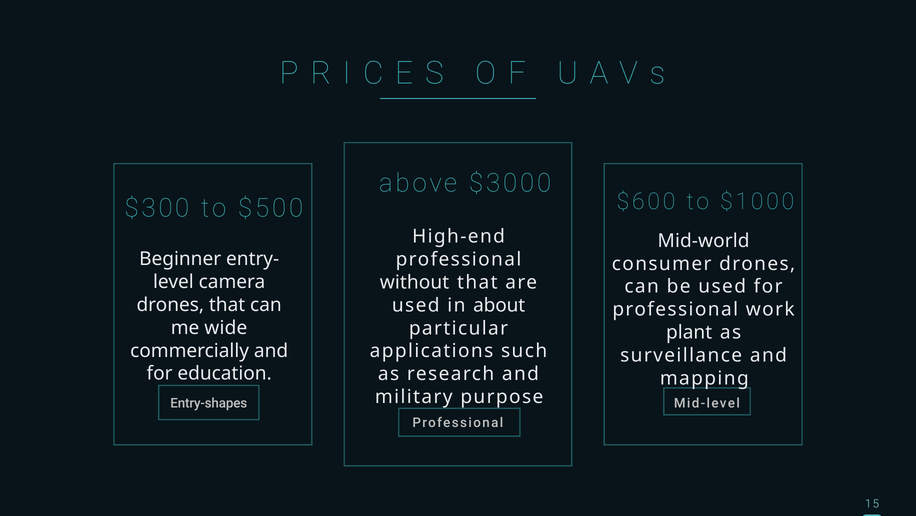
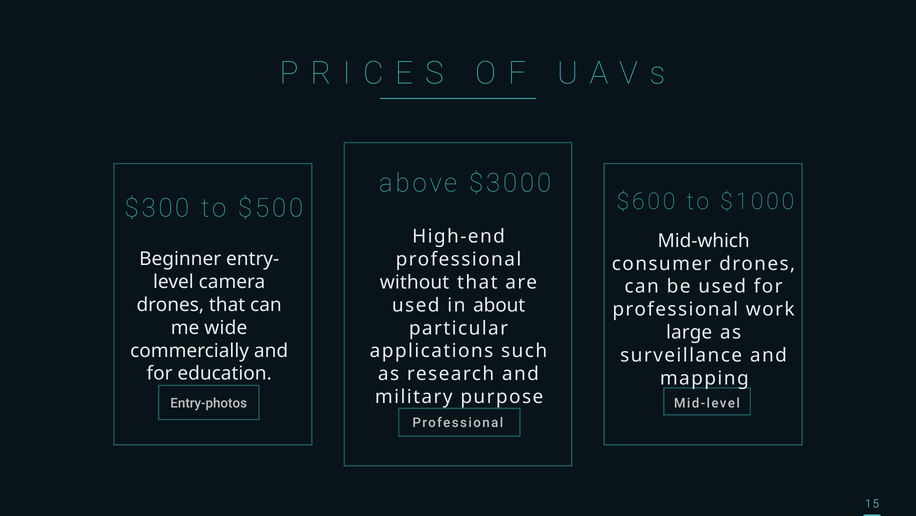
Mid-world: Mid-world -> Mid-which
plant: plant -> large
Entry-shapes: Entry-shapes -> Entry-photos
